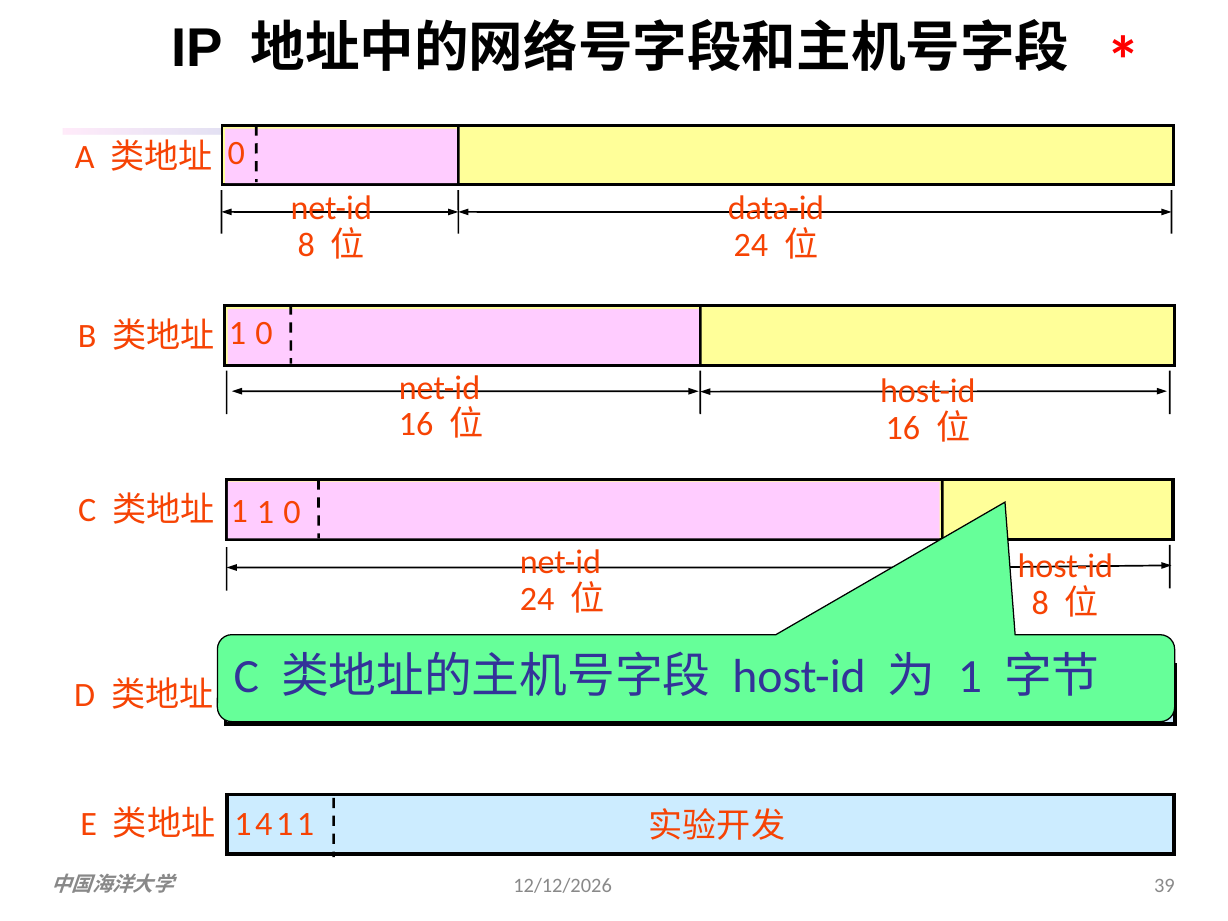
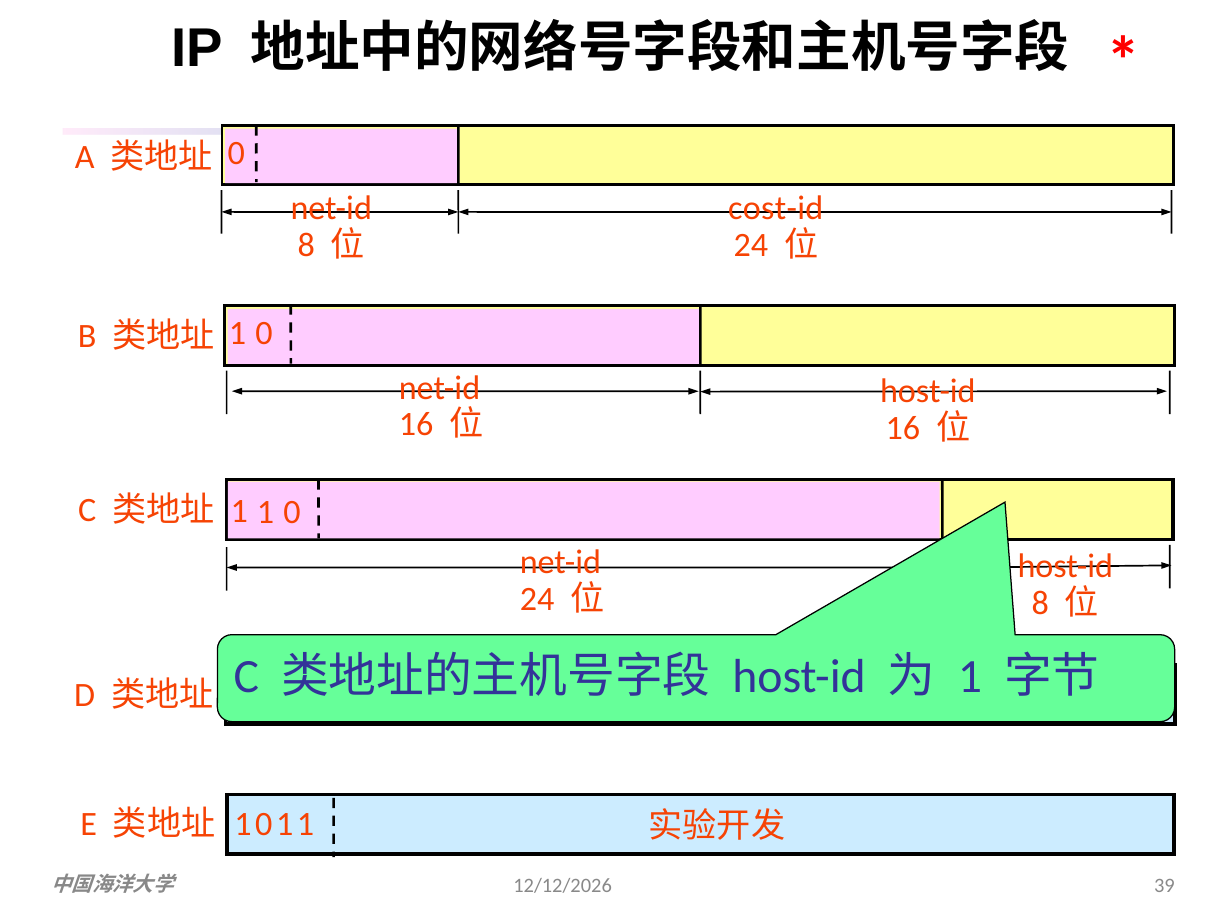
data-id: data-id -> cost-id
4 at (264, 824): 4 -> 0
